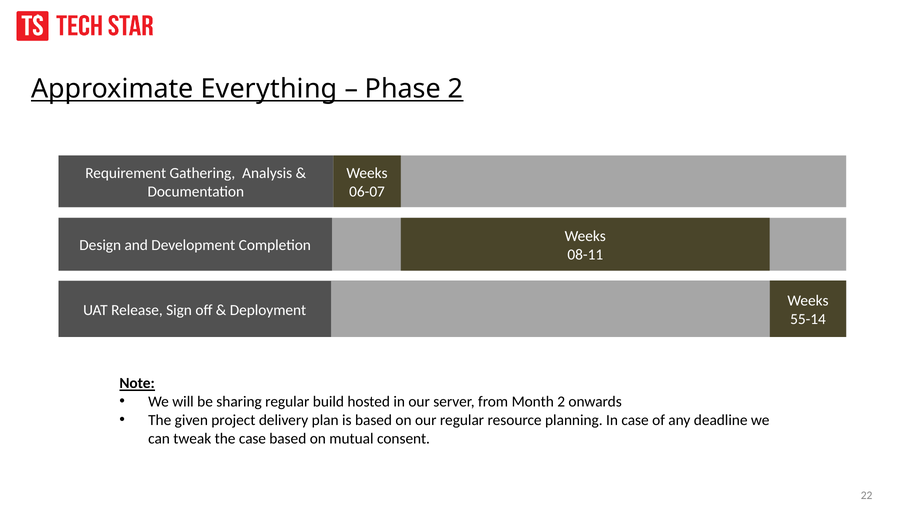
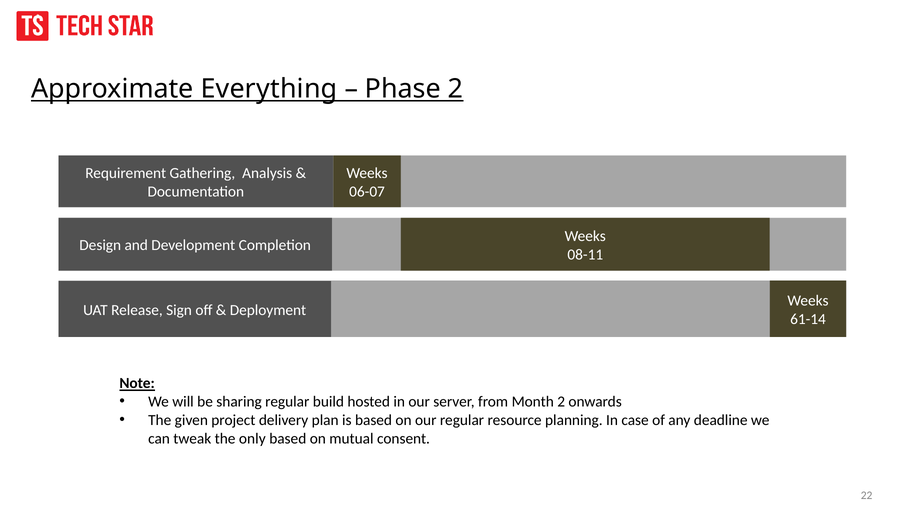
55-14: 55-14 -> 61-14
the case: case -> only
